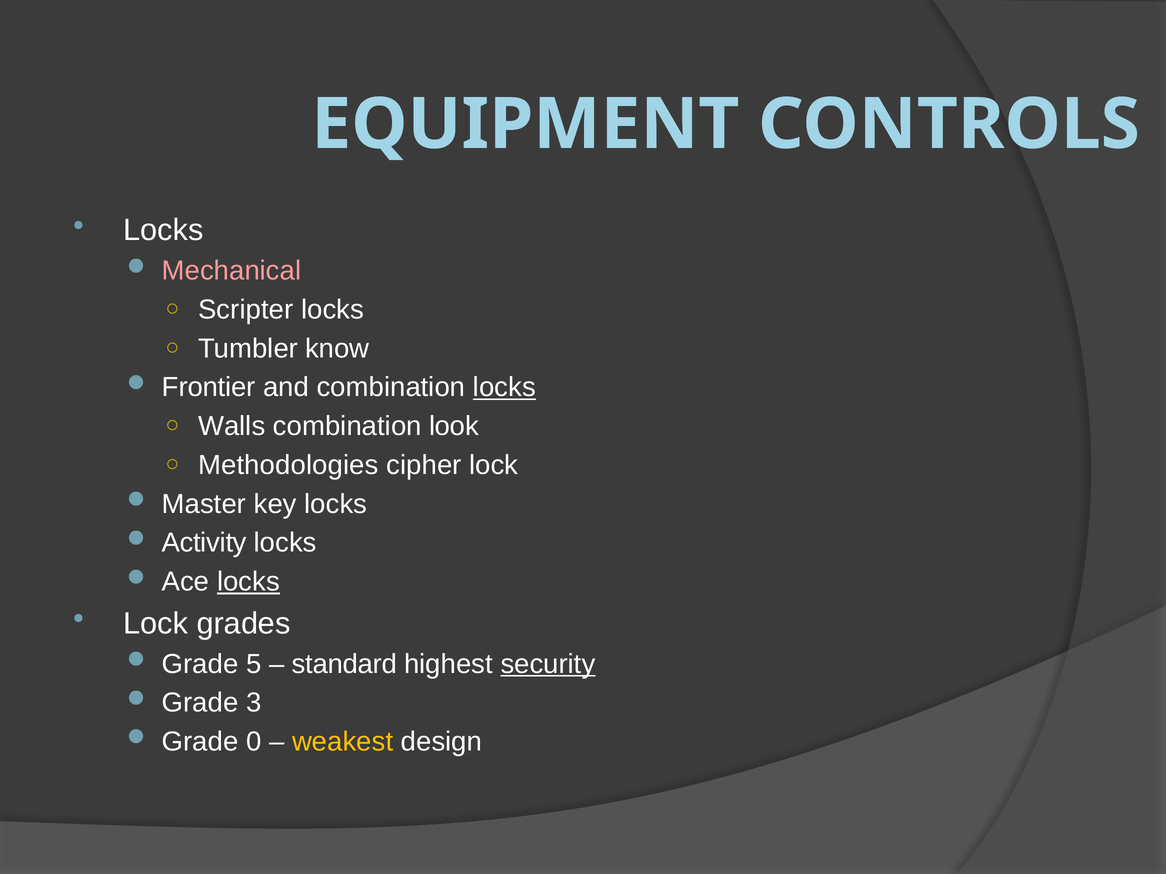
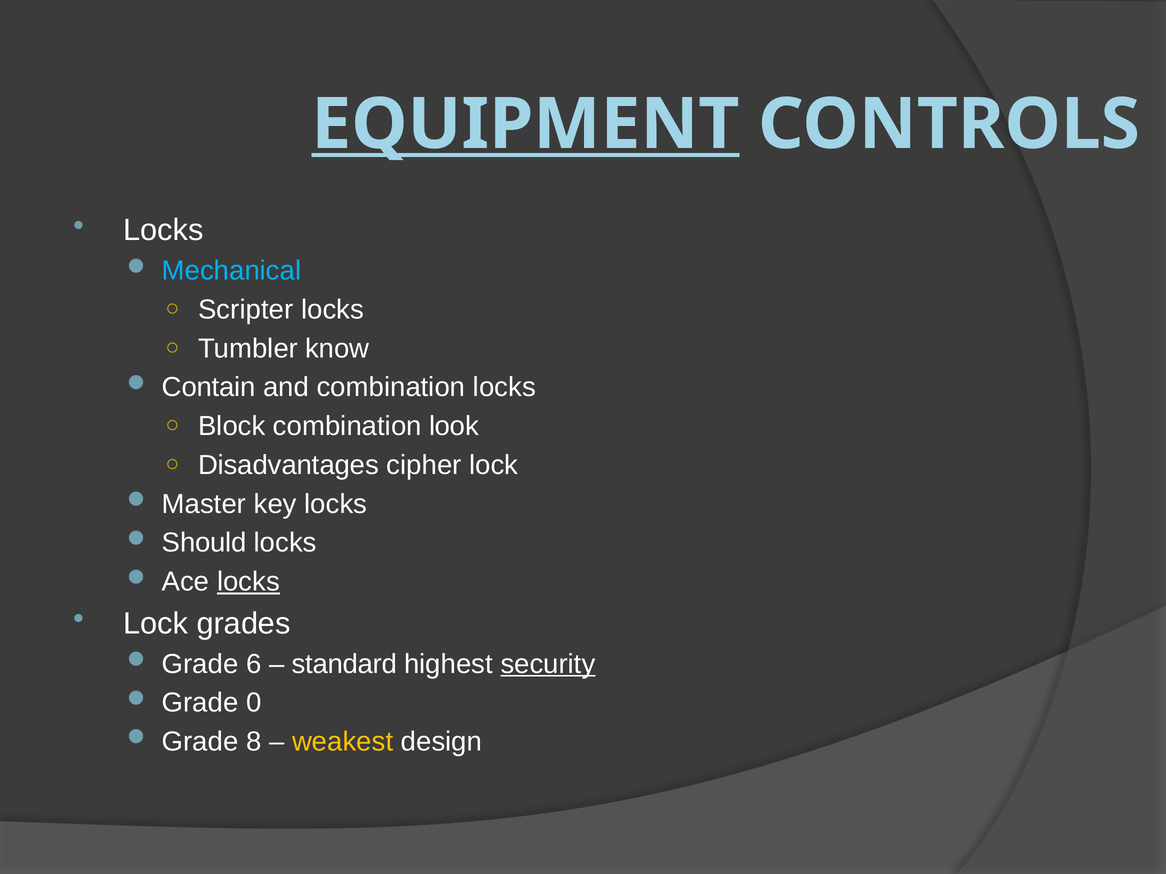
EQUIPMENT underline: none -> present
Mechanical colour: pink -> light blue
Frontier: Frontier -> Contain
locks at (504, 388) underline: present -> none
Walls: Walls -> Block
Methodologies: Methodologies -> Disadvantages
Activity: Activity -> Should
5: 5 -> 6
3: 3 -> 0
0: 0 -> 8
